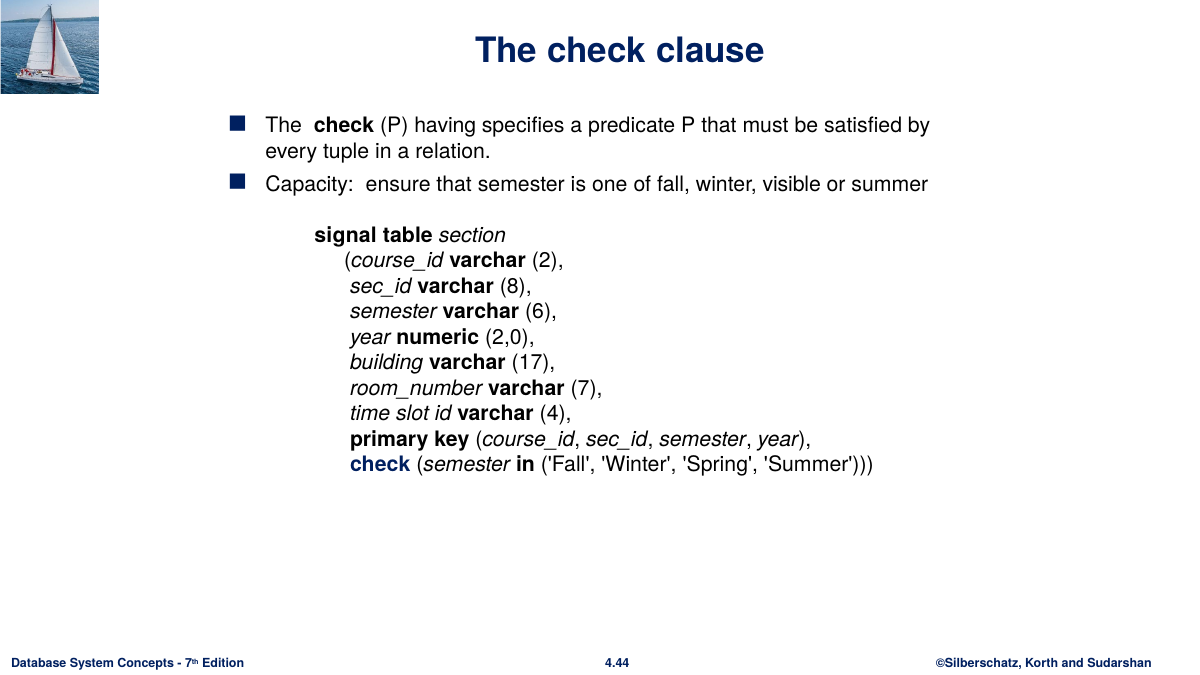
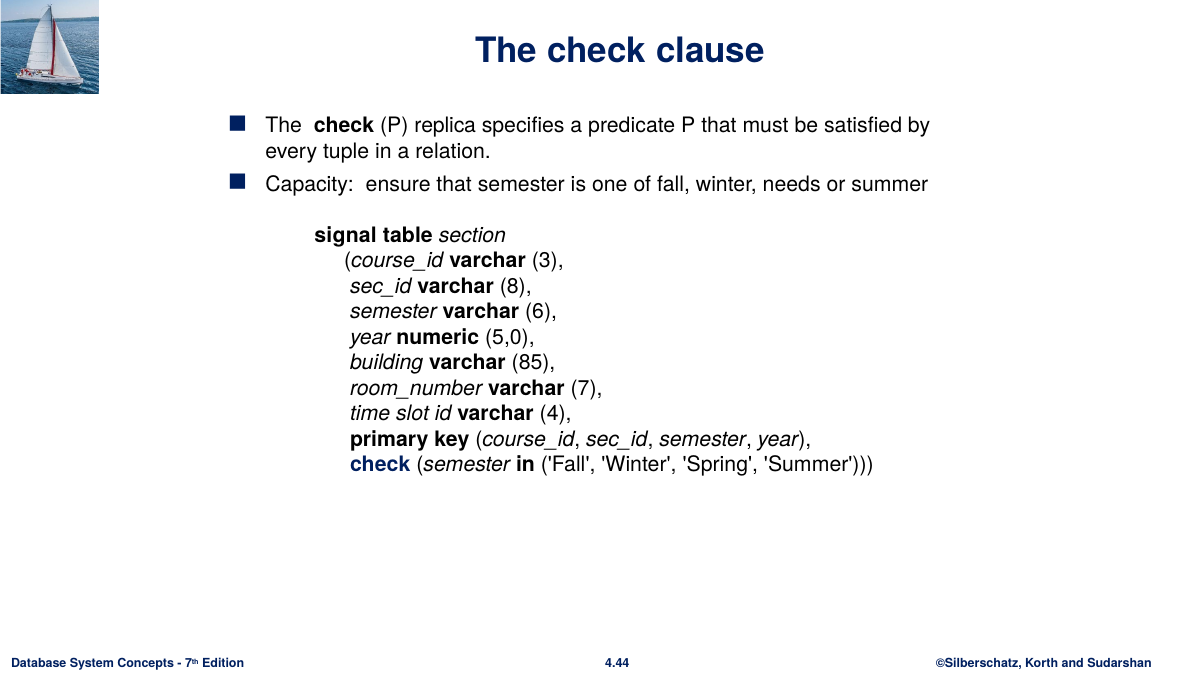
having: having -> replica
visible: visible -> needs
2: 2 -> 3
2,0: 2,0 -> 5,0
17: 17 -> 85
